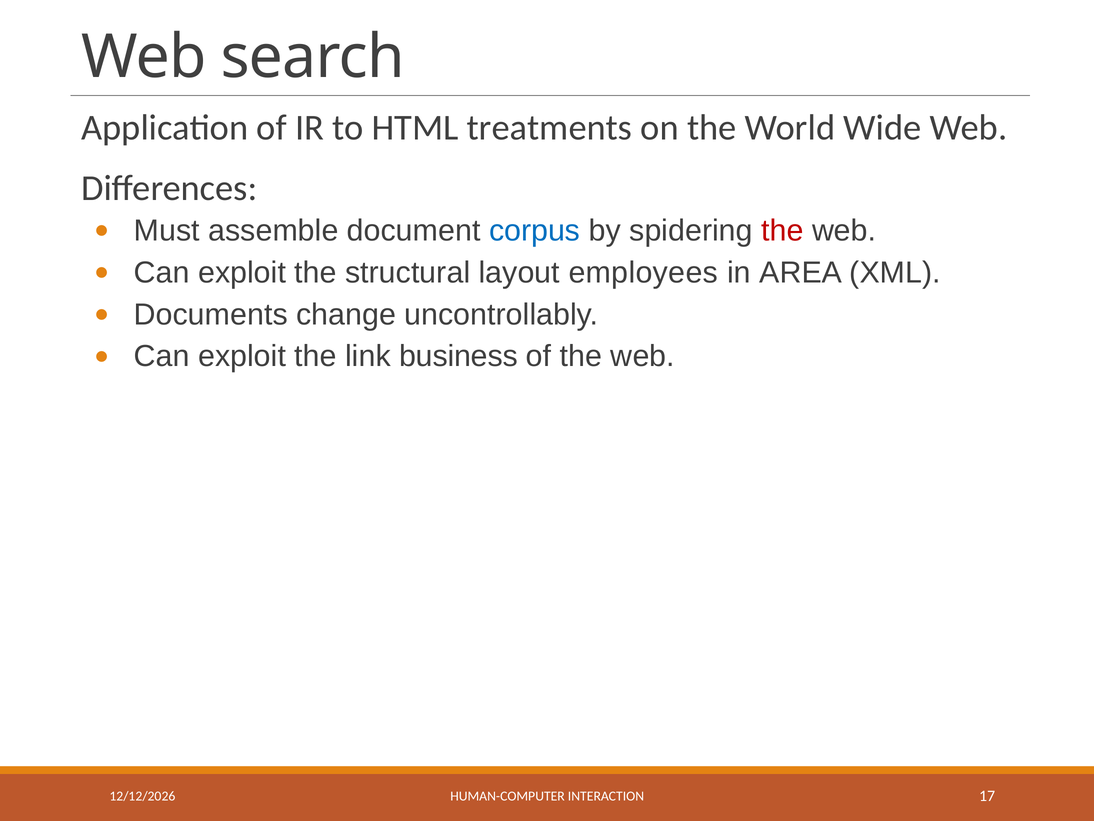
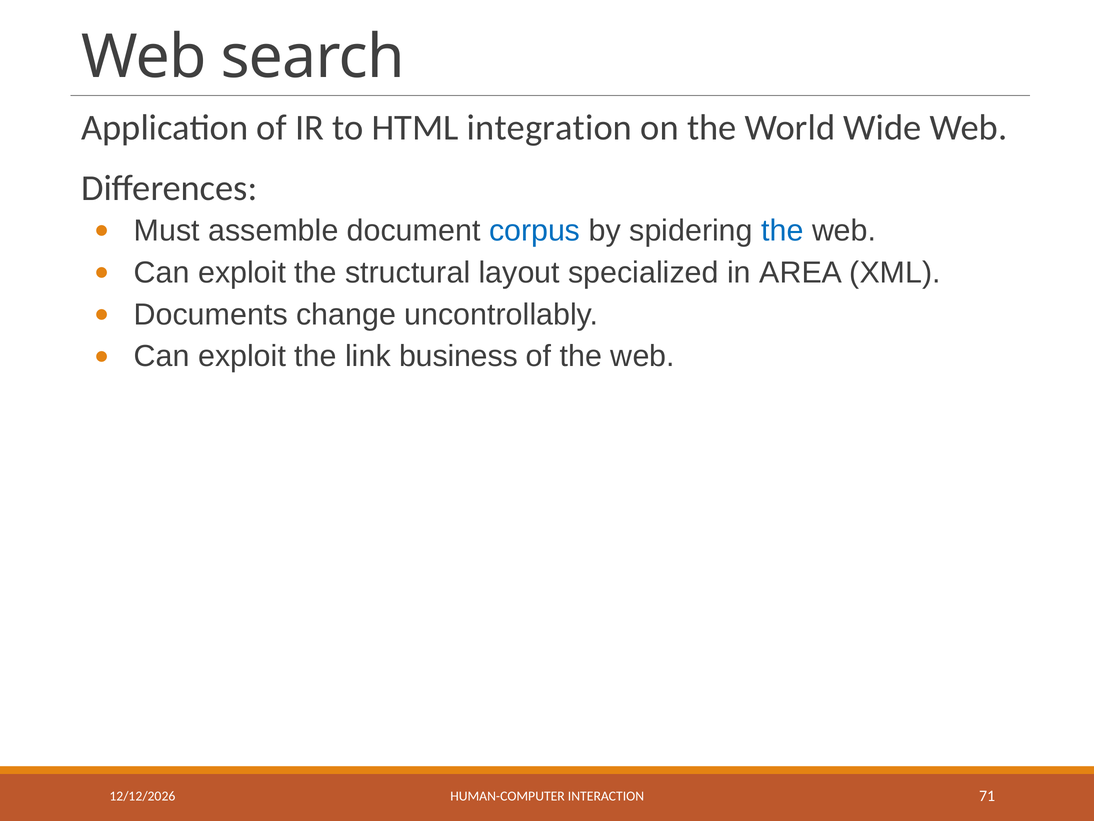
treatments: treatments -> integration
the at (782, 230) colour: red -> blue
employees: employees -> specialized
17: 17 -> 71
